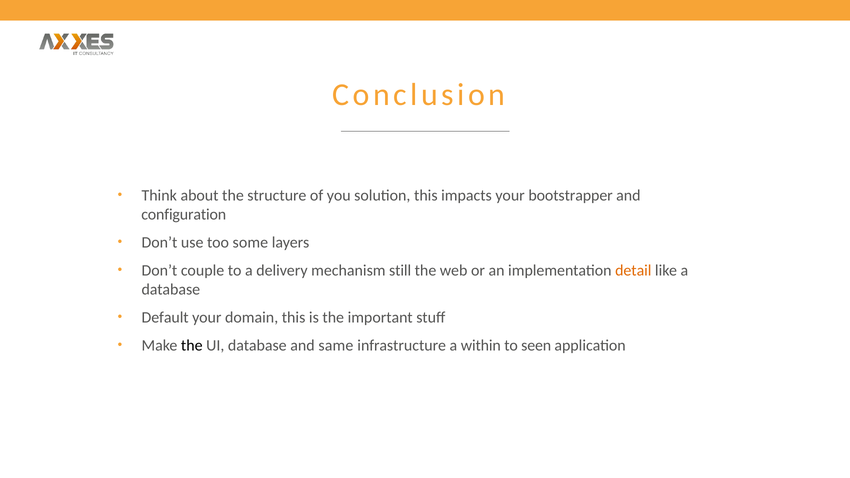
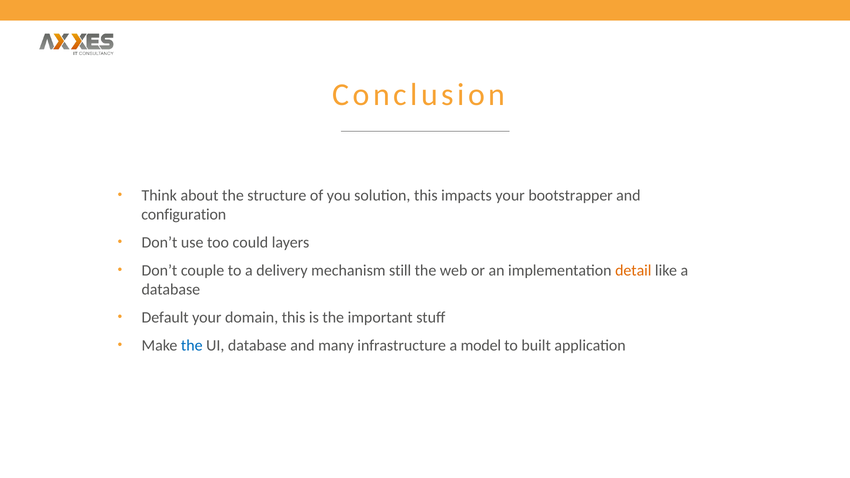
some: some -> could
the at (192, 346) colour: black -> blue
same: same -> many
within: within -> model
seen: seen -> built
